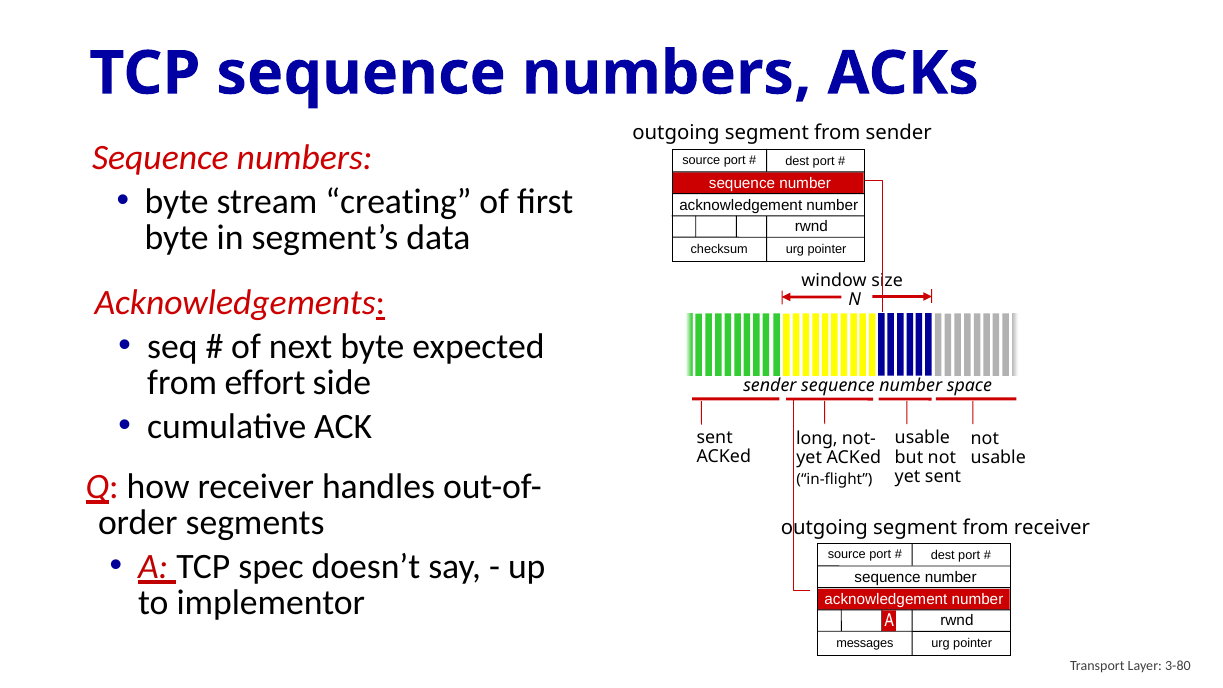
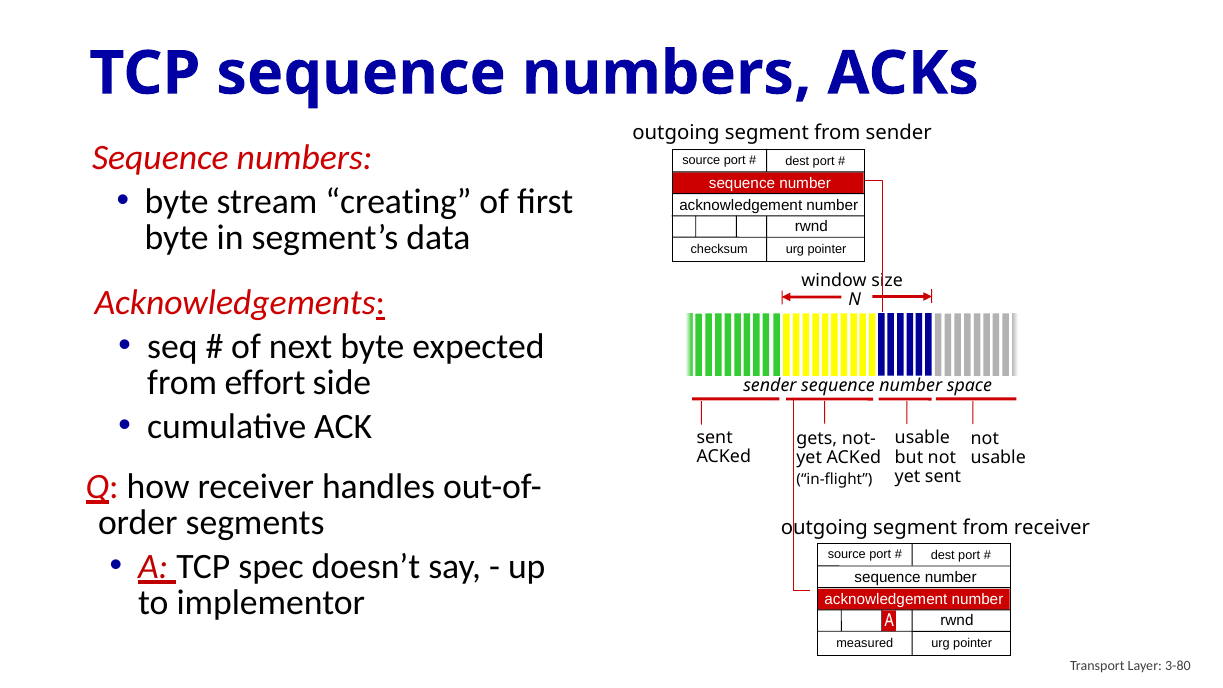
long: long -> gets
messages: messages -> measured
